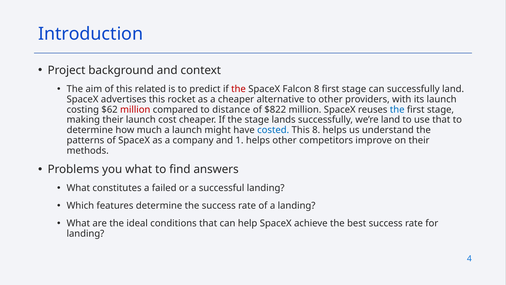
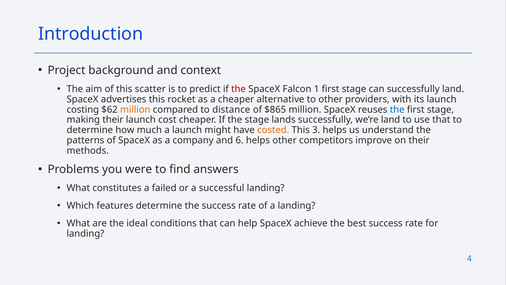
related: related -> scatter
Falcon 8: 8 -> 1
million at (135, 109) colour: red -> orange
$822: $822 -> $865
costed colour: blue -> orange
This 8: 8 -> 3
1: 1 -> 6
you what: what -> were
